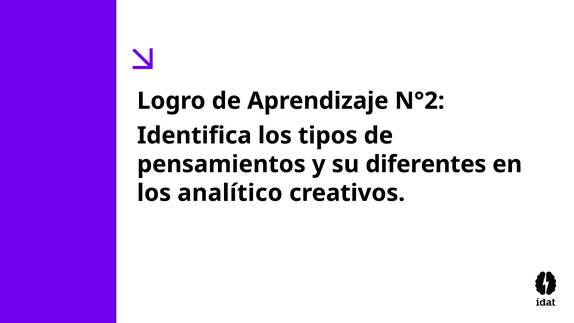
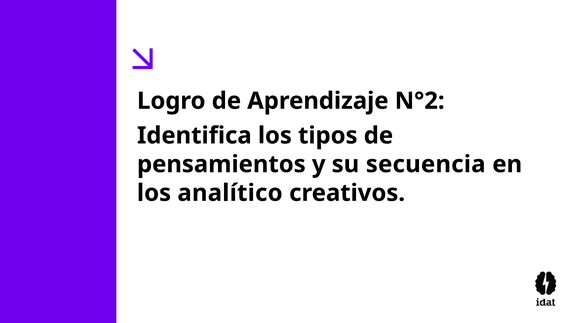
diferentes: diferentes -> secuencia
